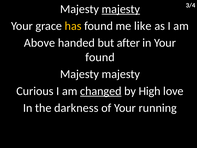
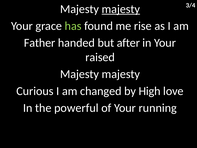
has colour: yellow -> light green
like: like -> rise
Above: Above -> Father
found at (100, 57): found -> raised
changed underline: present -> none
darkness: darkness -> powerful
